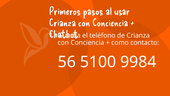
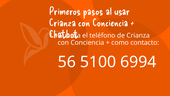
9984: 9984 -> 6994
